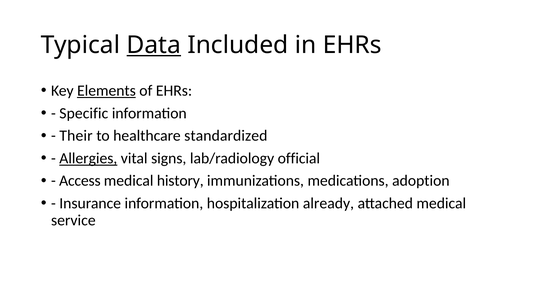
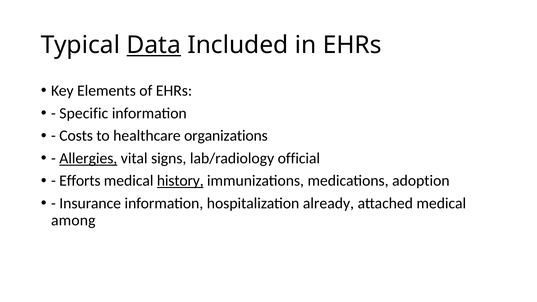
Elements underline: present -> none
Their: Their -> Costs
standardized: standardized -> organizations
Access: Access -> Efforts
history underline: none -> present
service: service -> among
